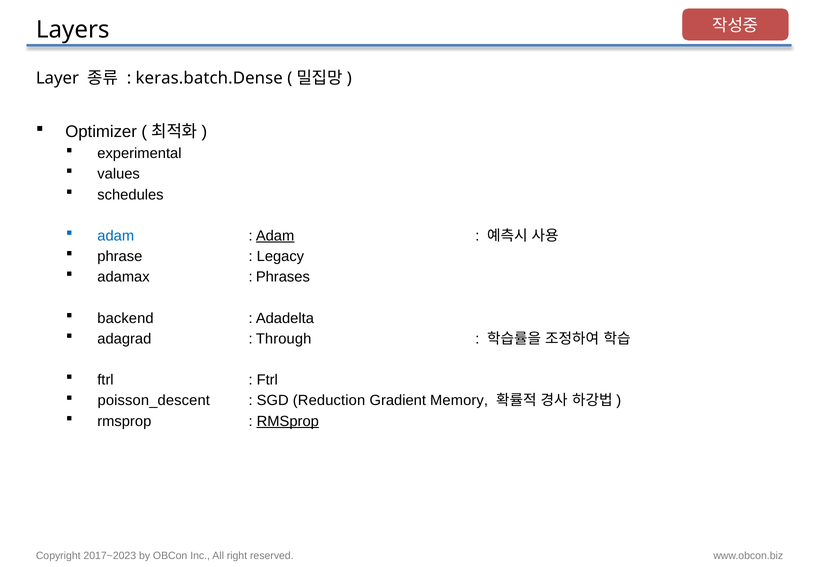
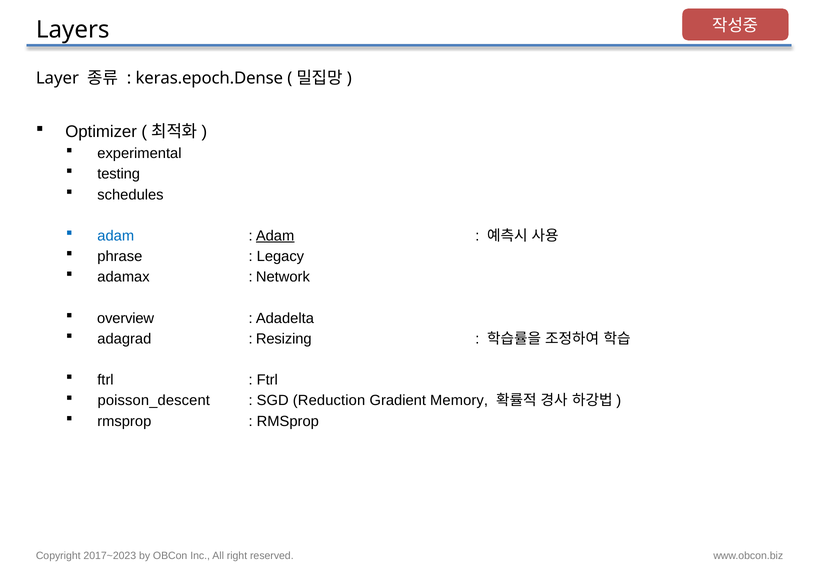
keras.batch.Dense: keras.batch.Dense -> keras.epoch.Dense
values: values -> testing
Phrases: Phrases -> Network
backend: backend -> overview
Through: Through -> Resizing
RMSprop at (288, 421) underline: present -> none
